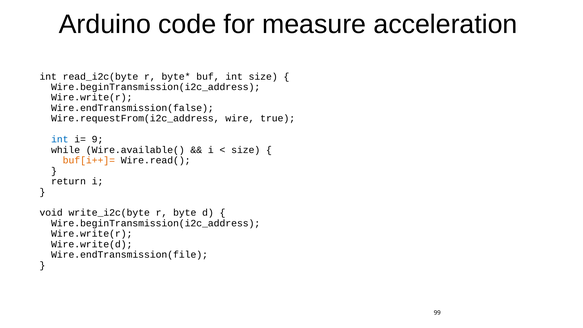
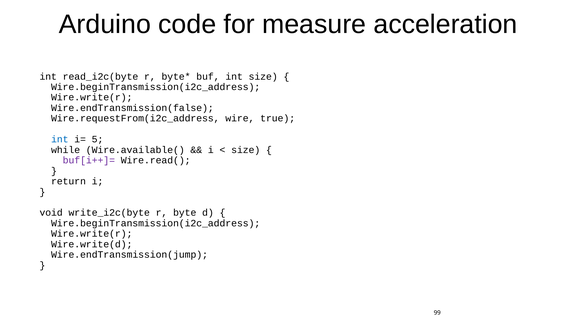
9: 9 -> 5
buf[i++]= colour: orange -> purple
Wire.endTransmission(file: Wire.endTransmission(file -> Wire.endTransmission(jump
